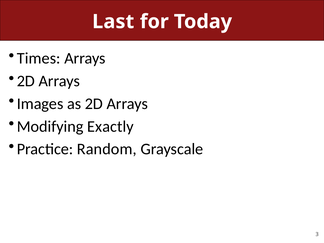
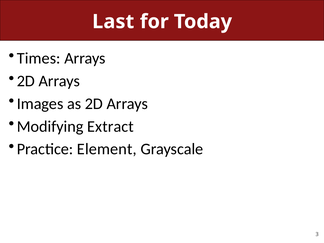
Exactly: Exactly -> Extract
Random: Random -> Element
